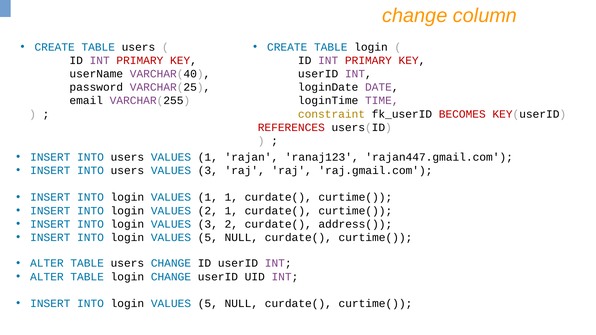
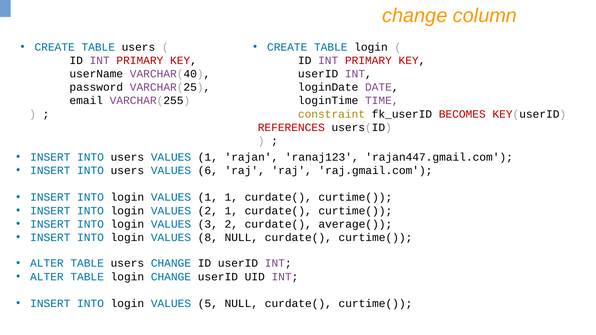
users VALUES 3: 3 -> 6
address(: address( -> average(
5 at (208, 238): 5 -> 8
